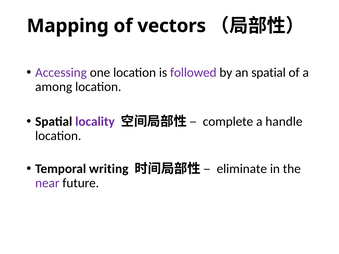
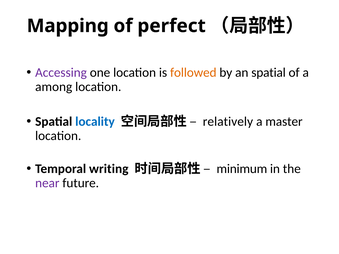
vectors: vectors -> perfect
followed colour: purple -> orange
locality colour: purple -> blue
complete: complete -> relatively
handle: handle -> master
eliminate: eliminate -> minimum
